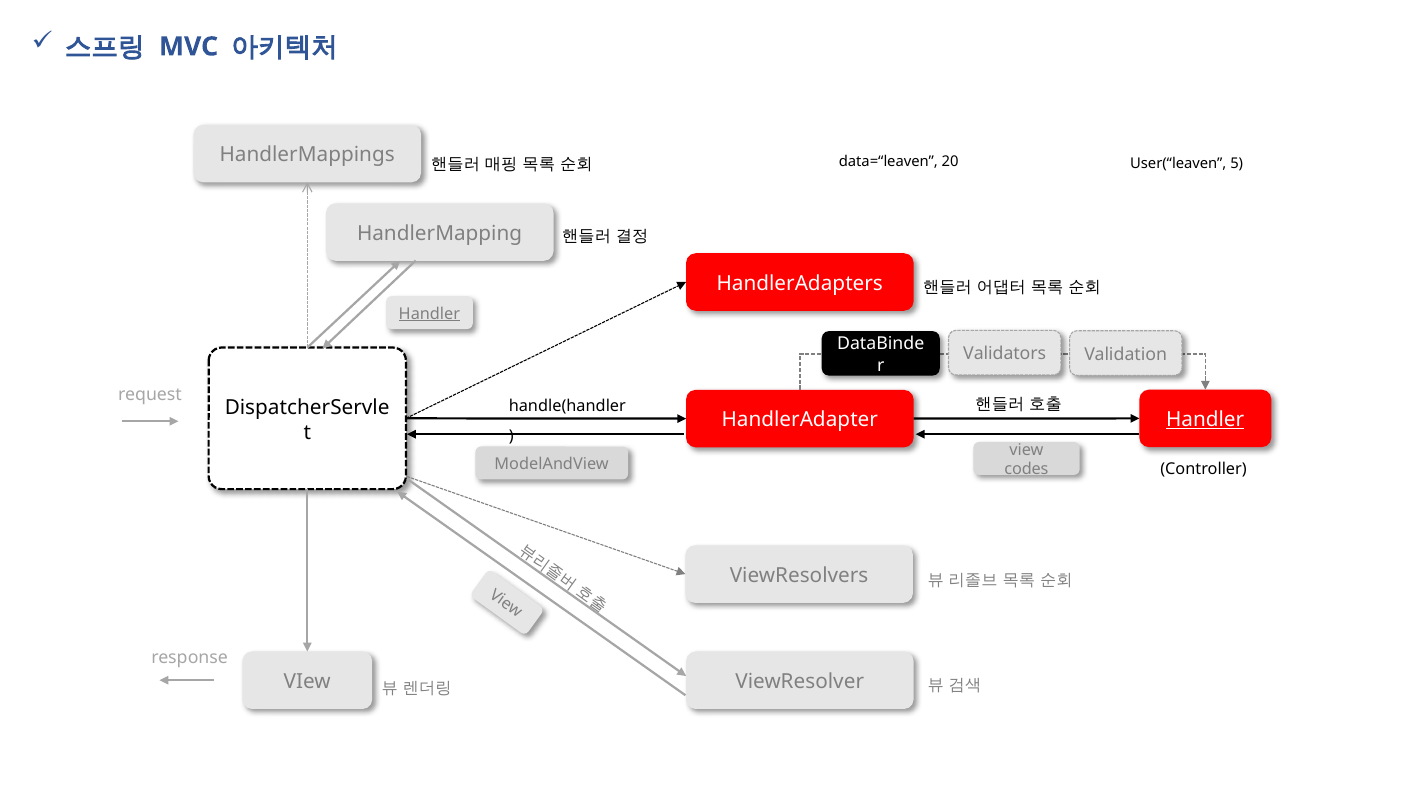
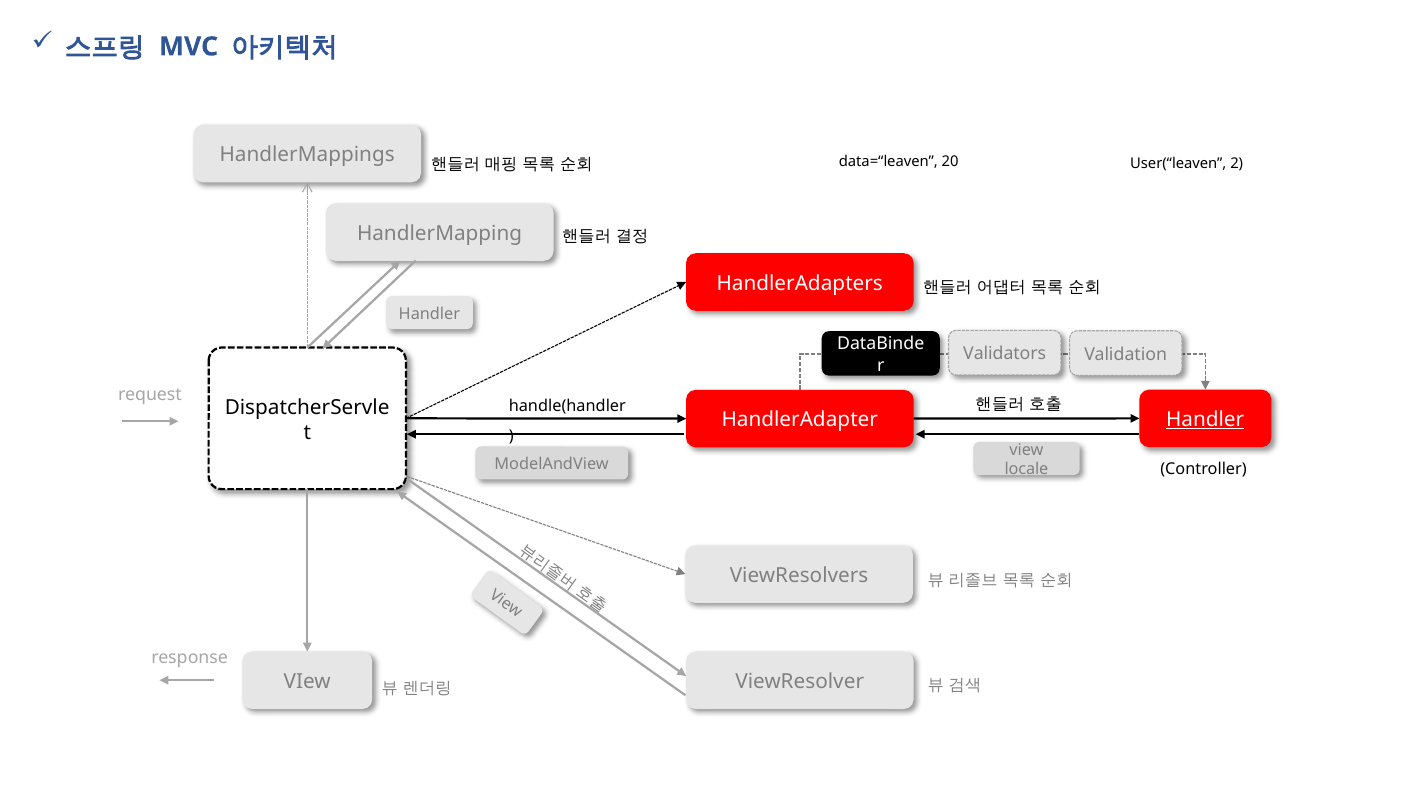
5: 5 -> 2
Handler at (429, 314) underline: present -> none
codes: codes -> locale
